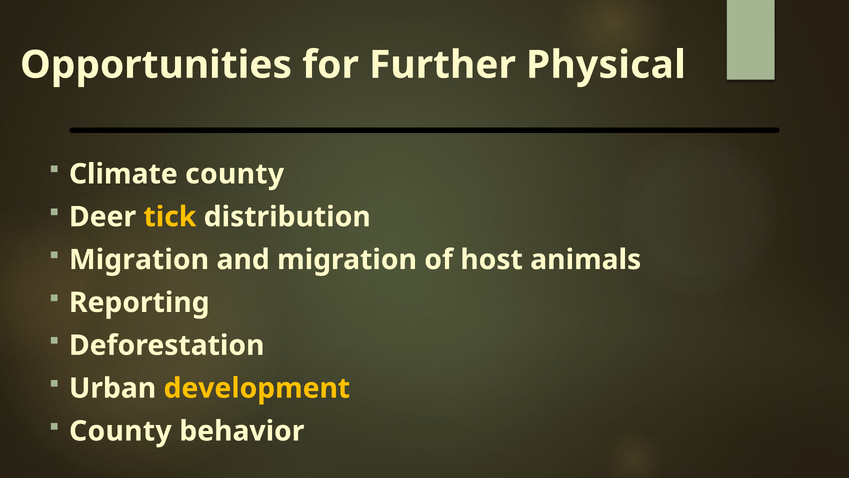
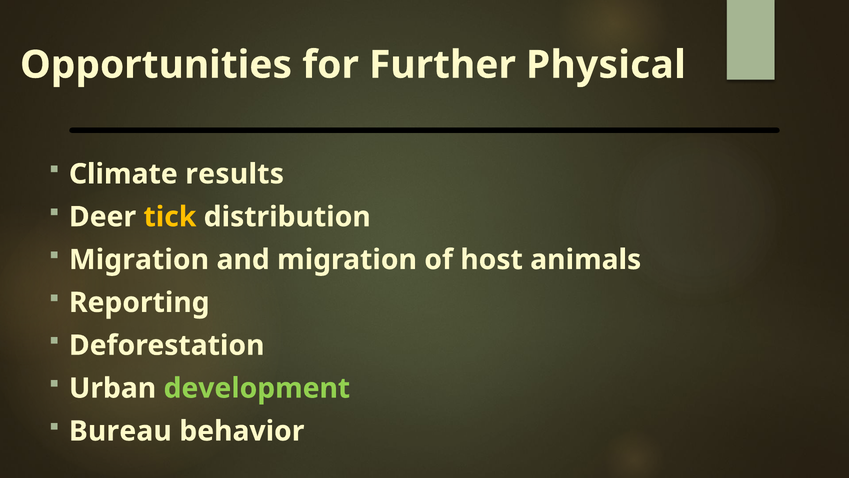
Climate county: county -> results
development colour: yellow -> light green
County at (120, 431): County -> Bureau
